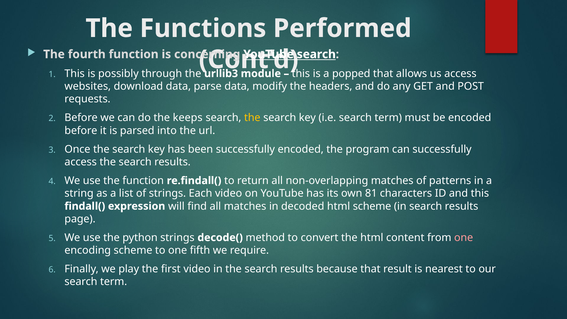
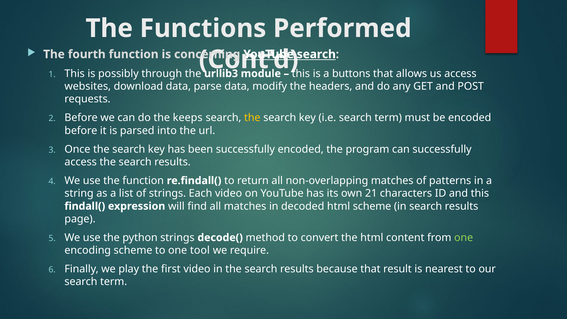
popped: popped -> buttons
81: 81 -> 21
one at (464, 238) colour: pink -> light green
fifth: fifth -> tool
